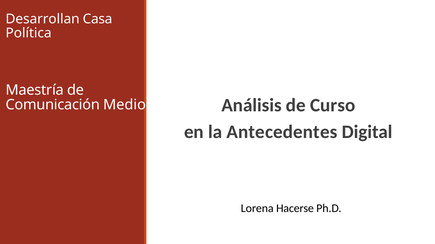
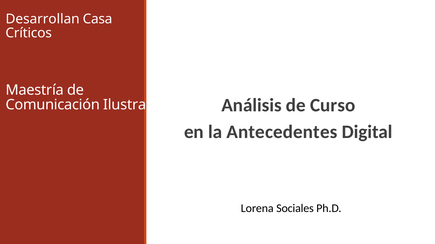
Política: Política -> Críticos
Medio: Medio -> Ilustra
Hacerse: Hacerse -> Sociales
